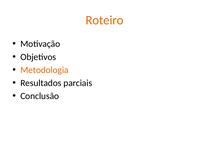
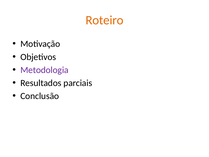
Metodologia colour: orange -> purple
